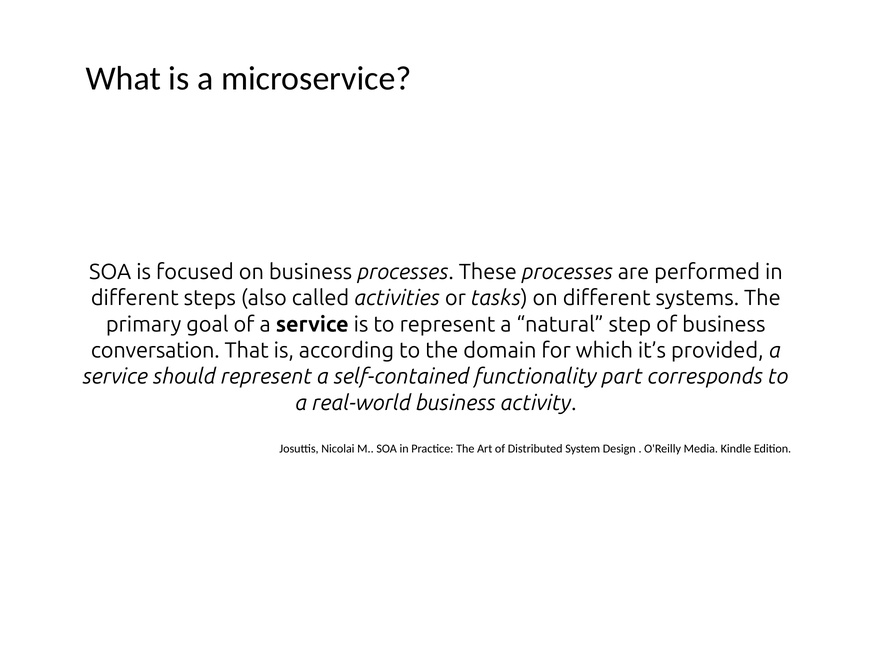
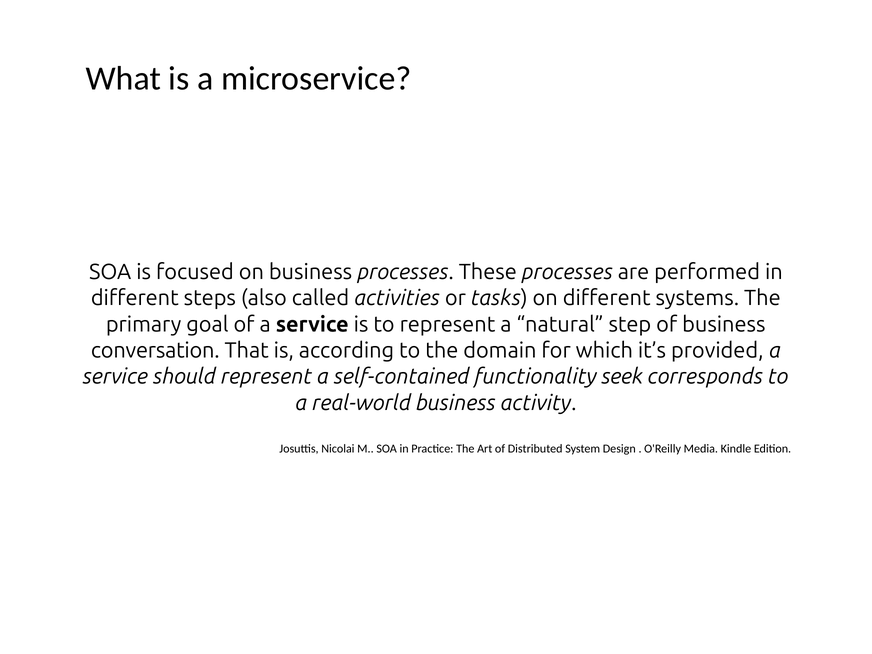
part: part -> seek
